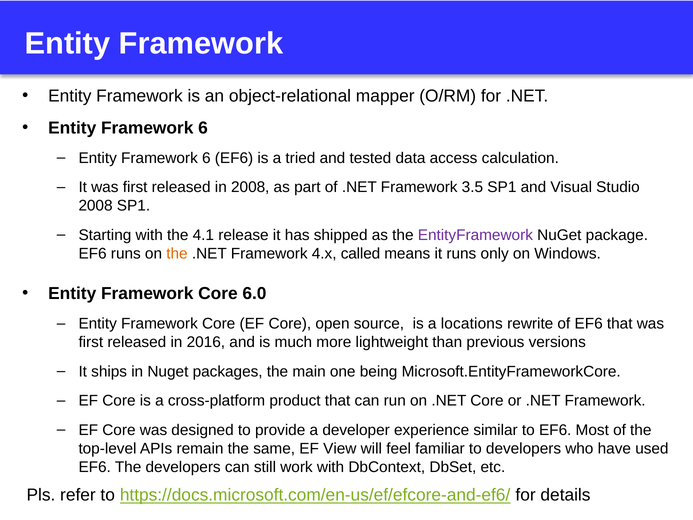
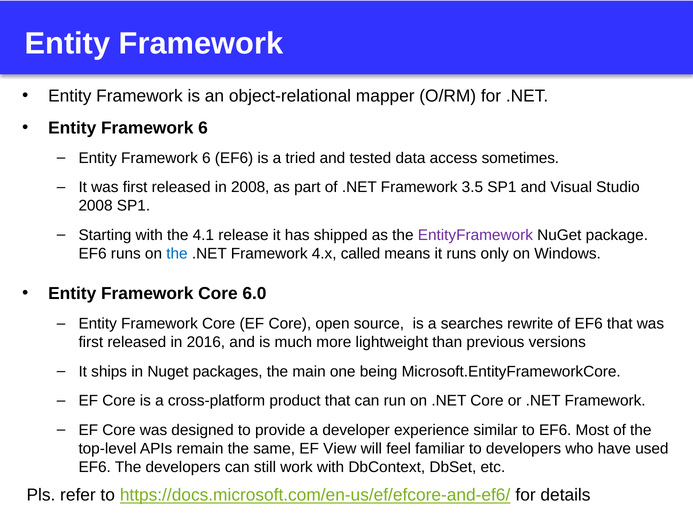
calculation: calculation -> sometimes
the at (177, 254) colour: orange -> blue
locations: locations -> searches
